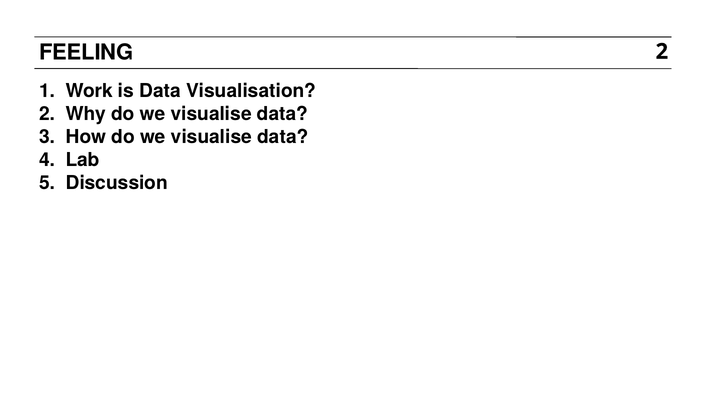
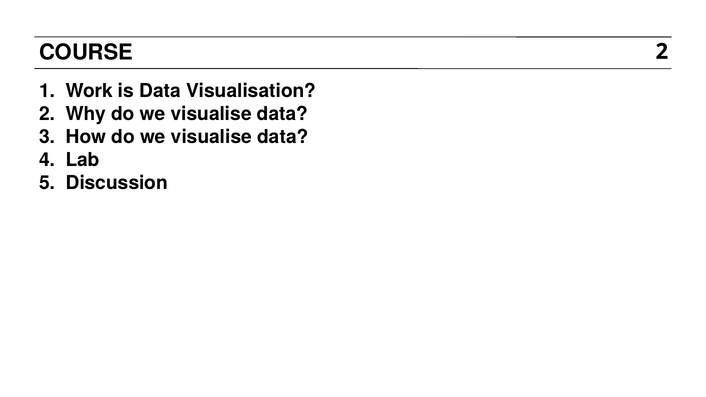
FEELING: FEELING -> COURSE
